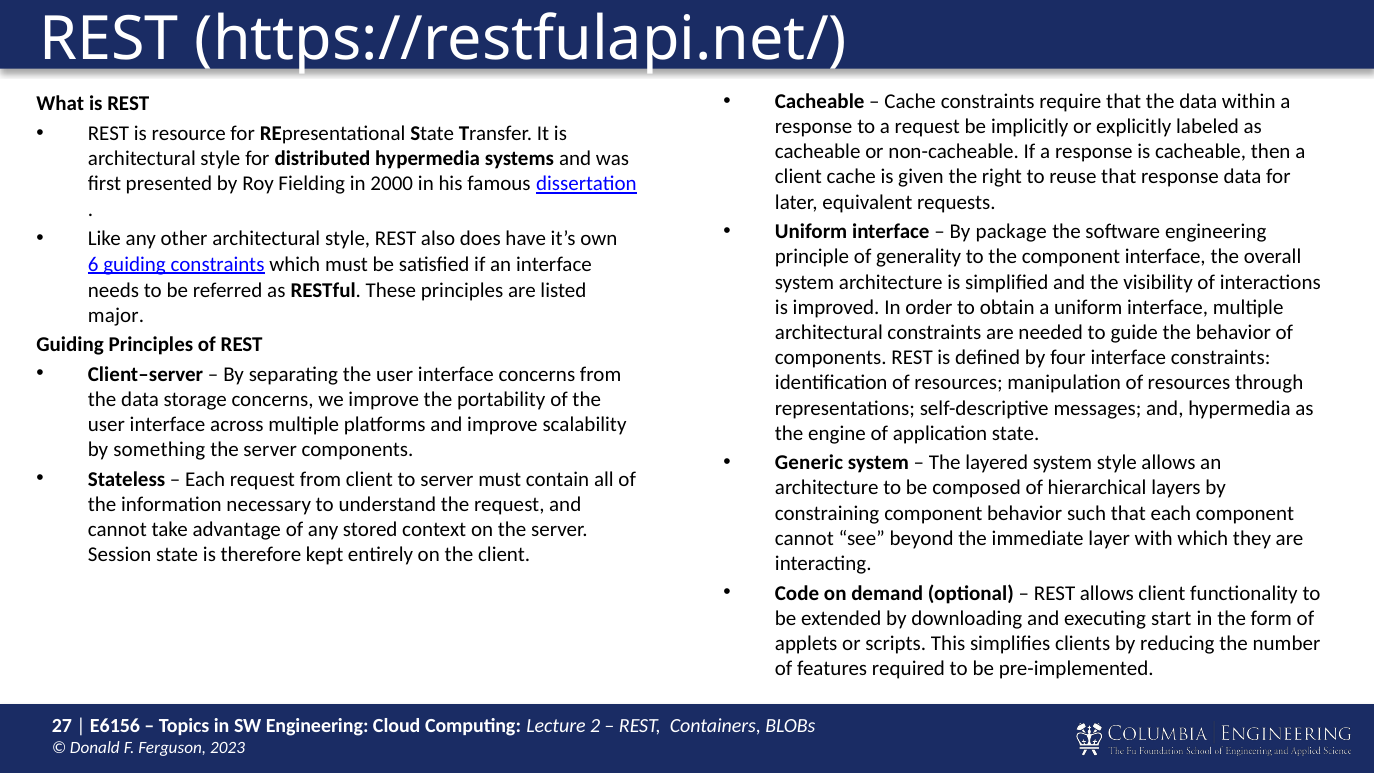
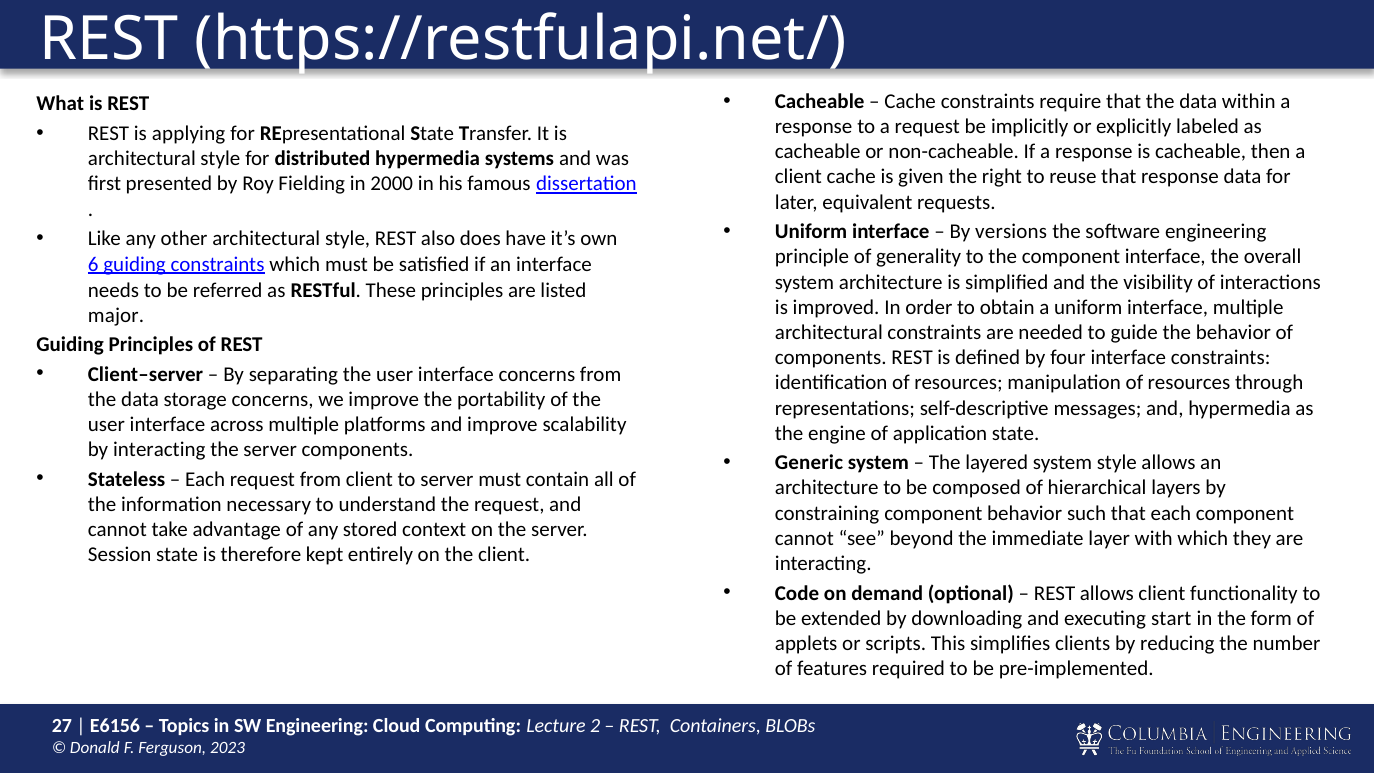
resource: resource -> applying
package: package -> versions
by something: something -> interacting
